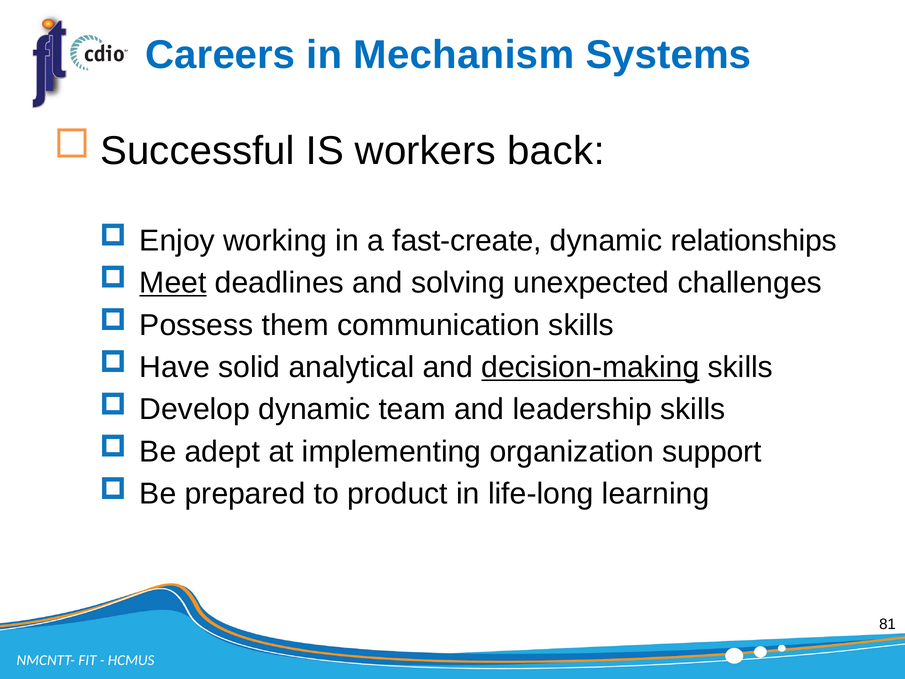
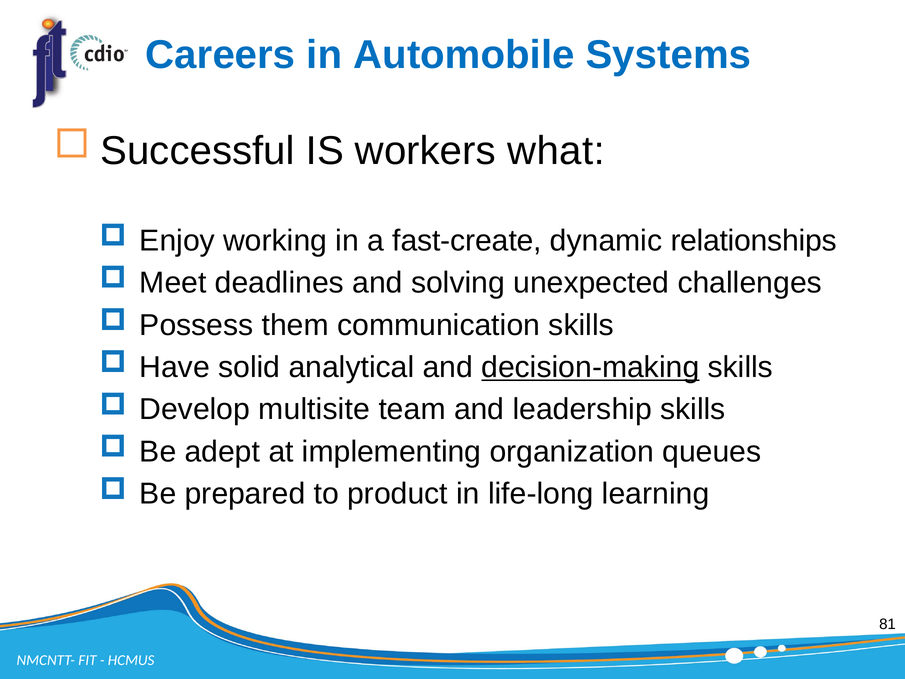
Mechanism: Mechanism -> Automobile
back: back -> what
Meet underline: present -> none
Develop dynamic: dynamic -> multisite
support: support -> queues
